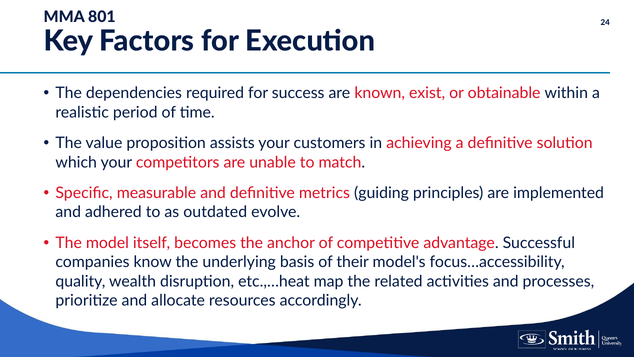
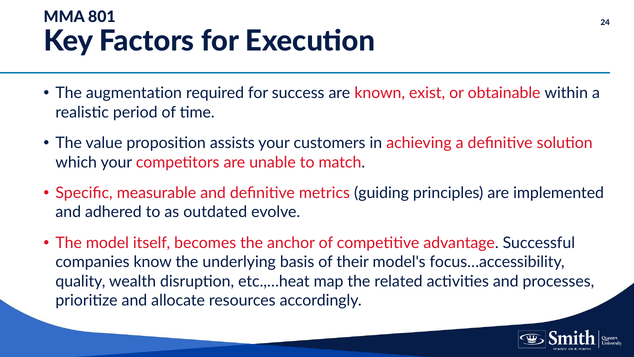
dependencies: dependencies -> augmentation
